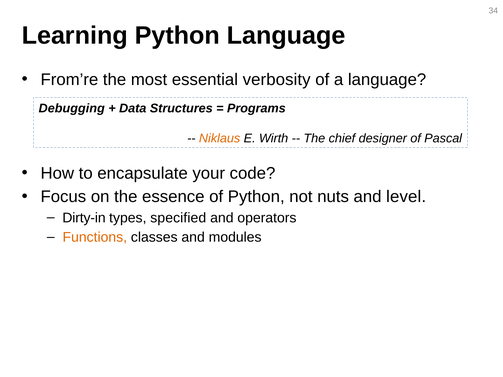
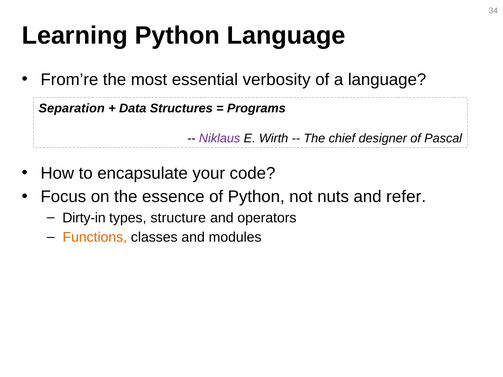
Debugging: Debugging -> Separation
Niklaus colour: orange -> purple
level: level -> refer
specified: specified -> structure
